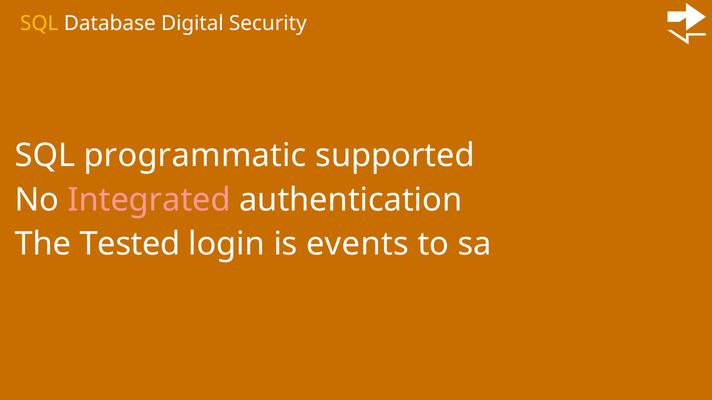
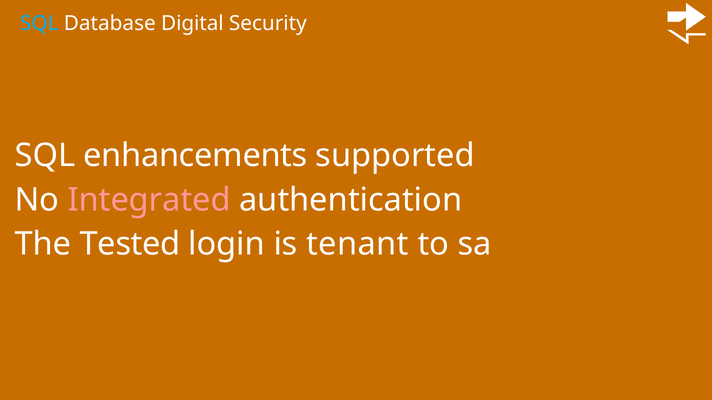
SQL at (39, 24) colour: yellow -> light blue
programmatic: programmatic -> enhancements
events: events -> tenant
